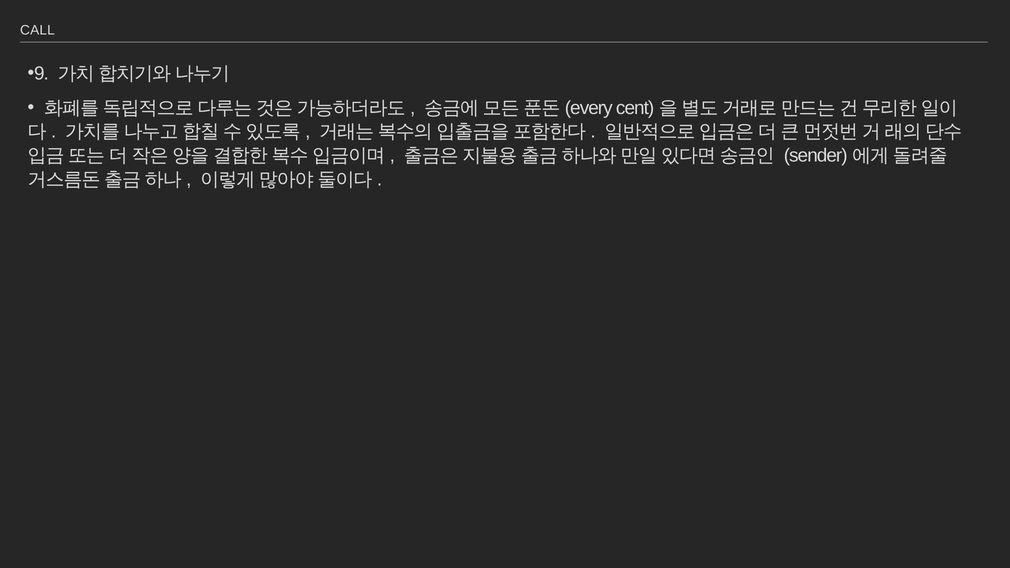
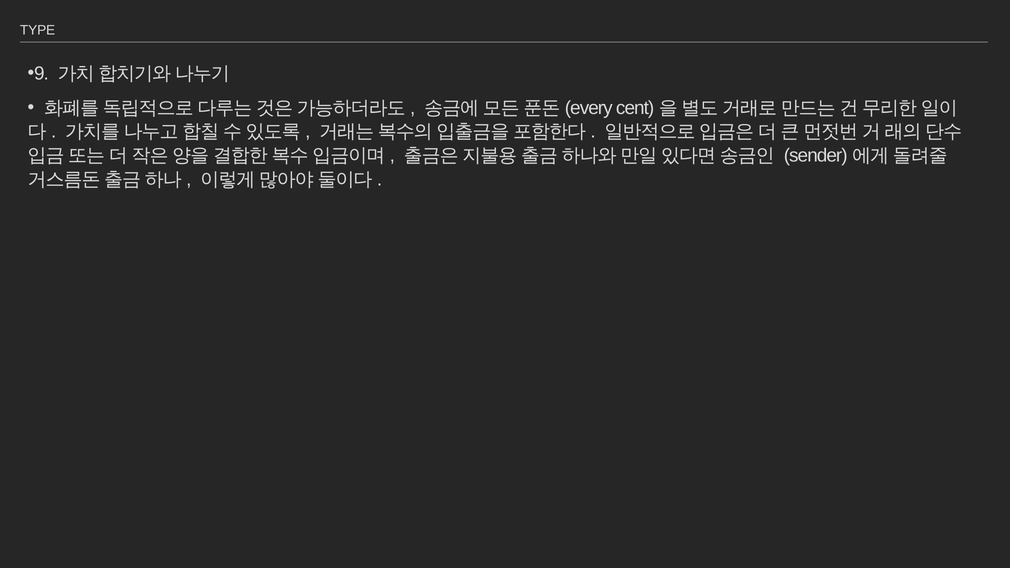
CALL: CALL -> TYPE
